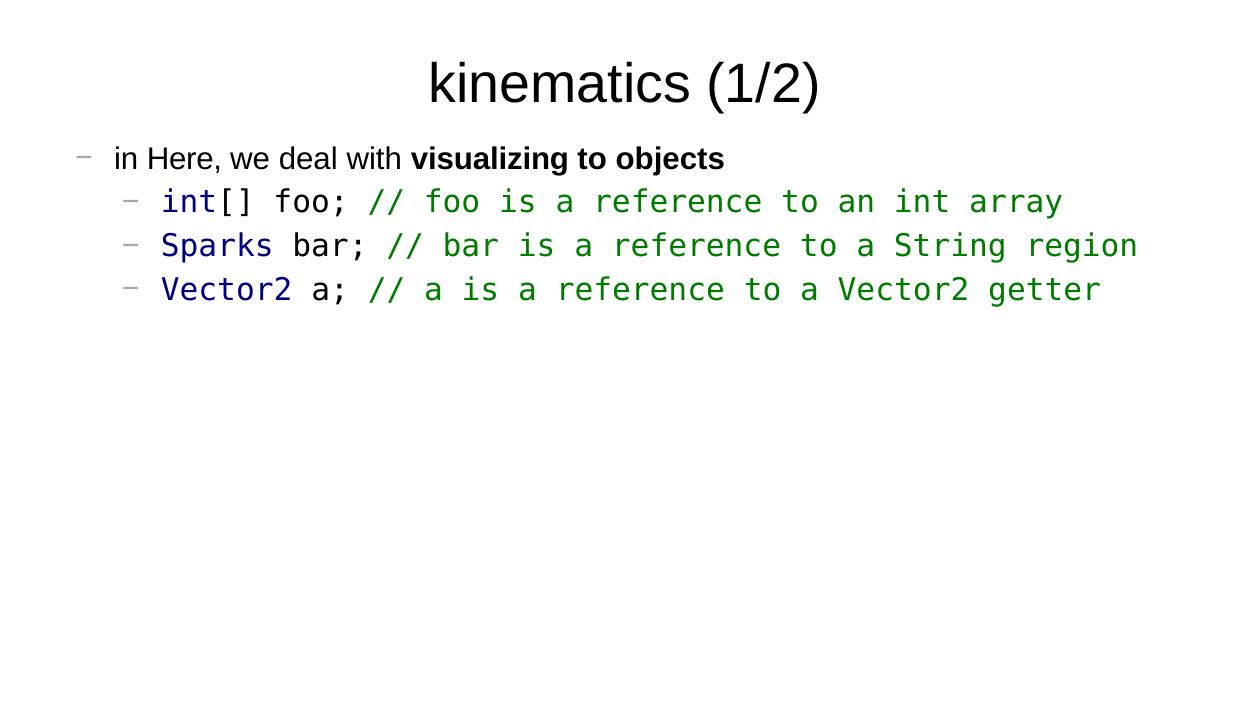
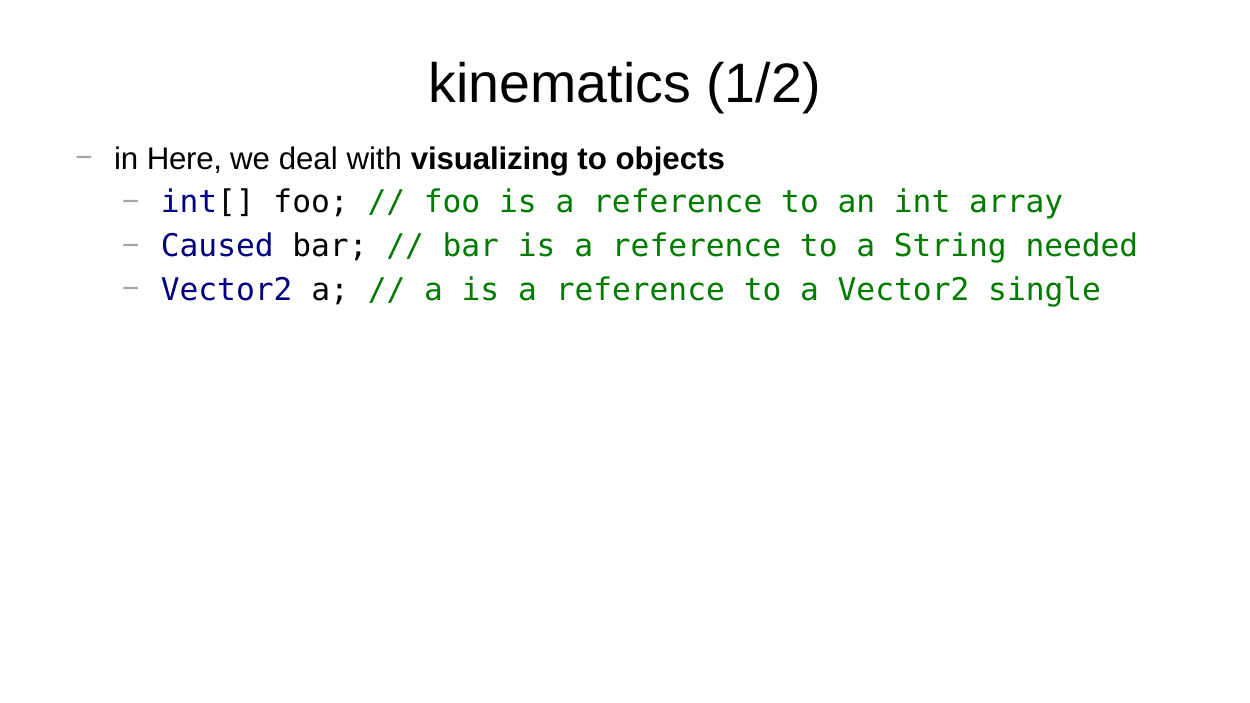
Sparks: Sparks -> Caused
region: region -> needed
getter: getter -> single
